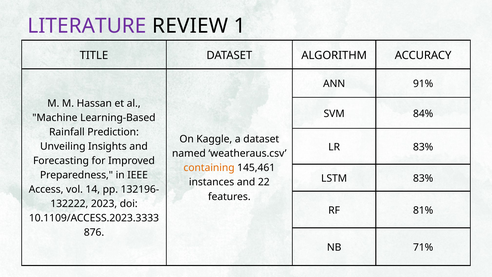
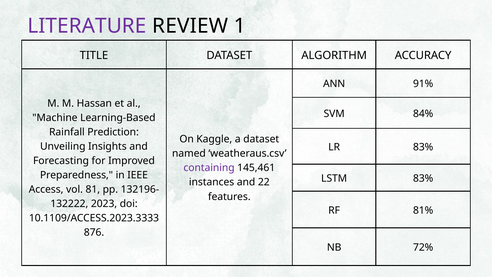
containing colour: orange -> purple
14: 14 -> 81
71%: 71% -> 72%
